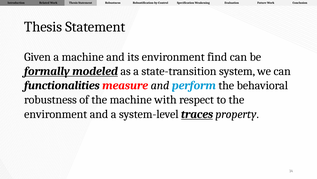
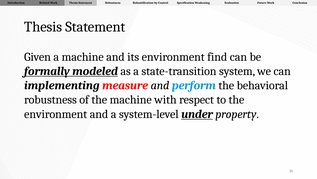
functionalities: functionalities -> implementing
traces: traces -> under
